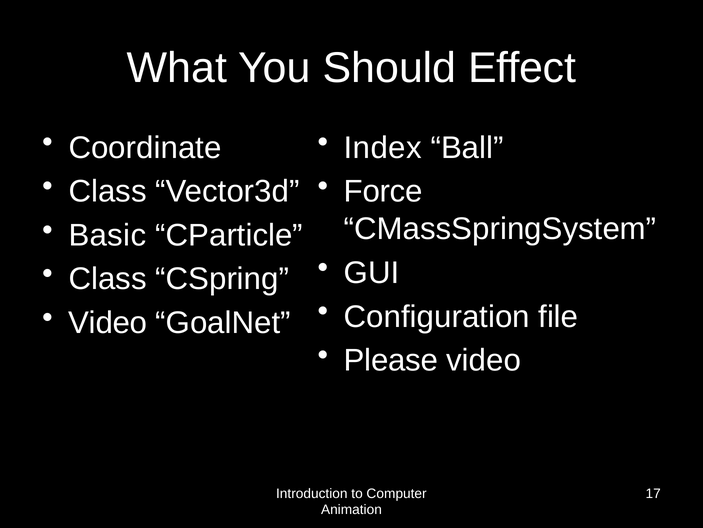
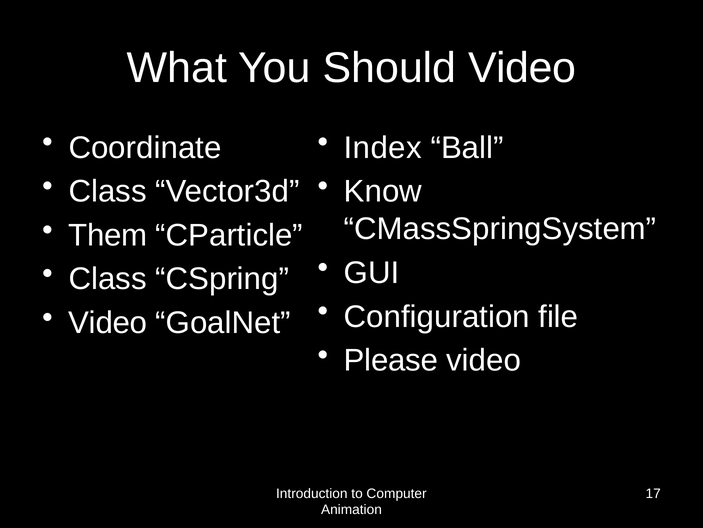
Should Effect: Effect -> Video
Force: Force -> Know
Basic: Basic -> Them
